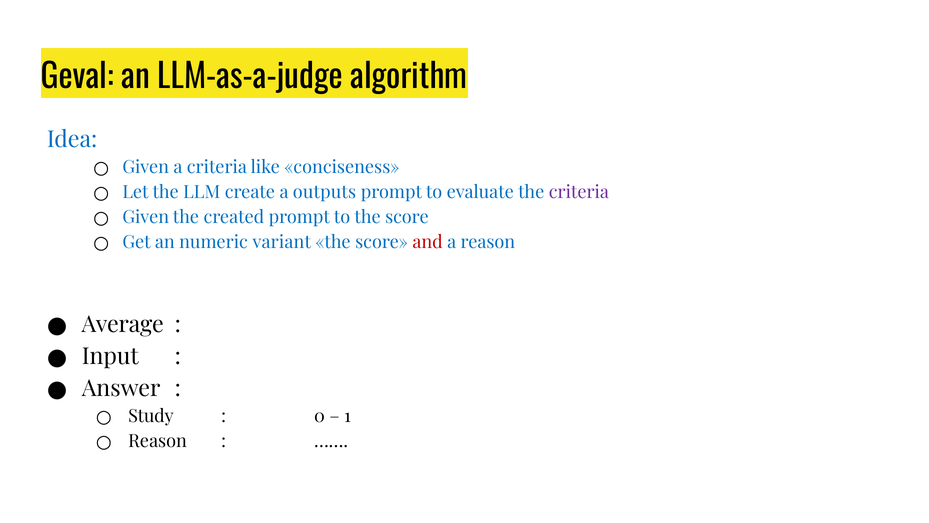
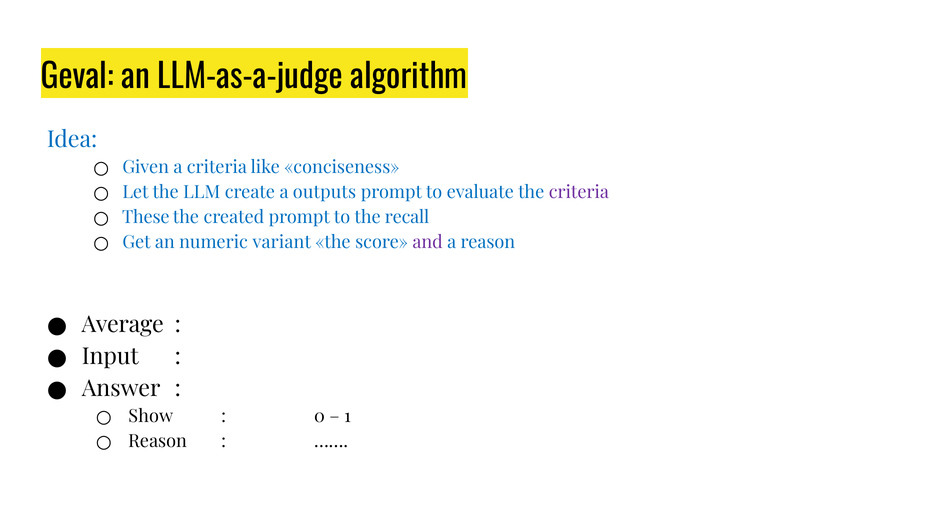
Given at (146, 217): Given -> These
to the score: score -> recall
and colour: red -> purple
Study: Study -> Show
